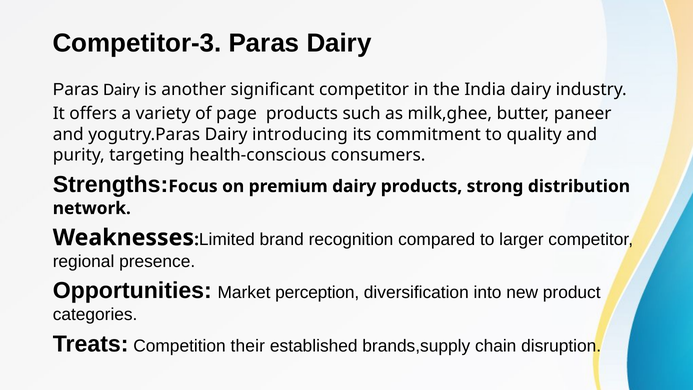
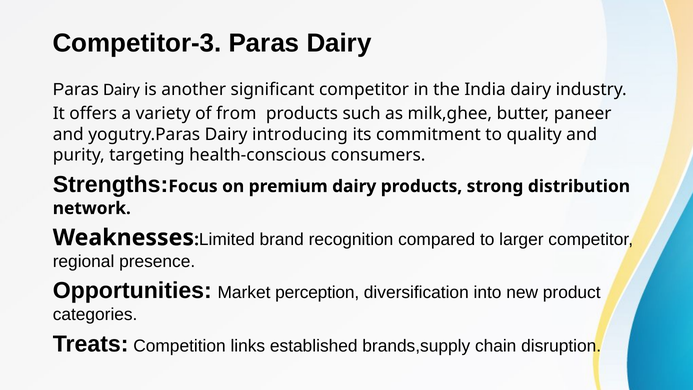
page: page -> from
their: their -> links
